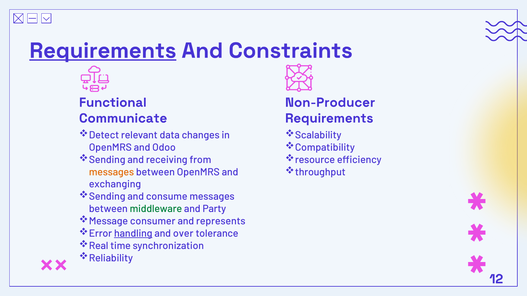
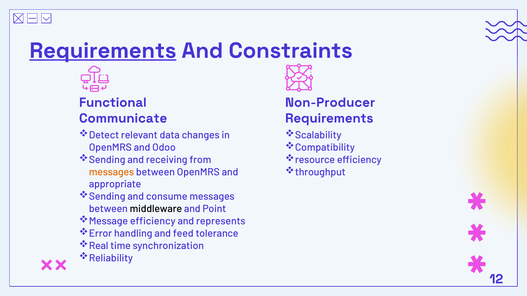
exchanging: exchanging -> appropriate
middleware colour: green -> black
Party: Party -> Point
consumer at (153, 221): consumer -> efficiency
handling underline: present -> none
over: over -> feed
